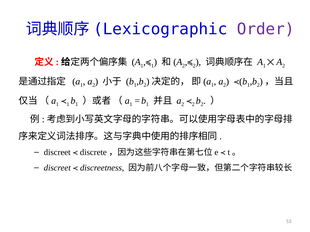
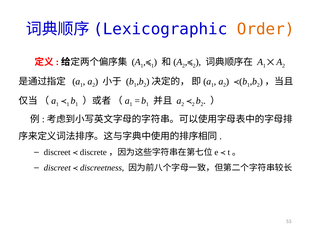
Order colour: purple -> orange
